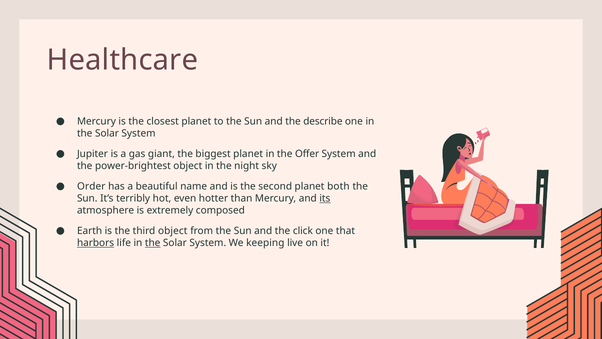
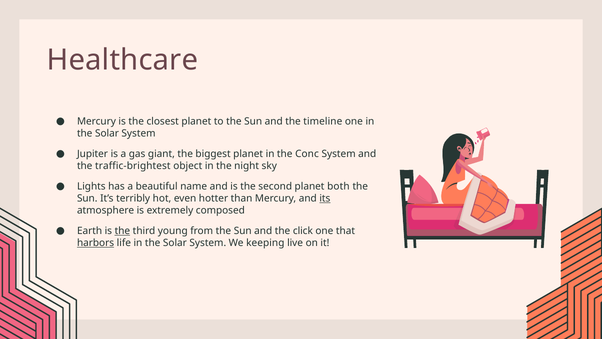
describe: describe -> timeline
Offer: Offer -> Conc
power-brightest: power-brightest -> traffic-brightest
Order: Order -> Lights
the at (122, 231) underline: none -> present
third object: object -> young
the at (153, 243) underline: present -> none
